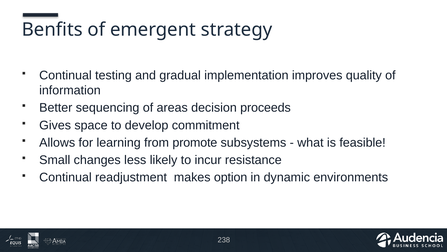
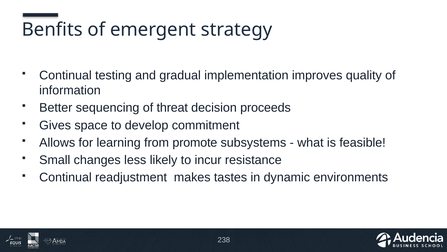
areas: areas -> threat
option: option -> tastes
